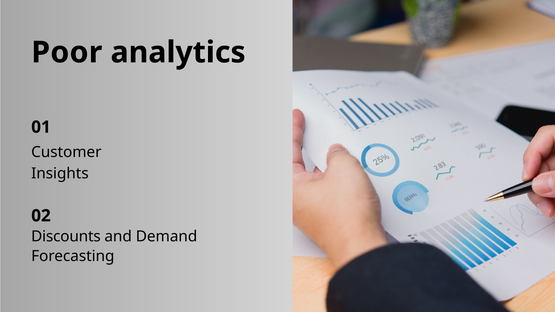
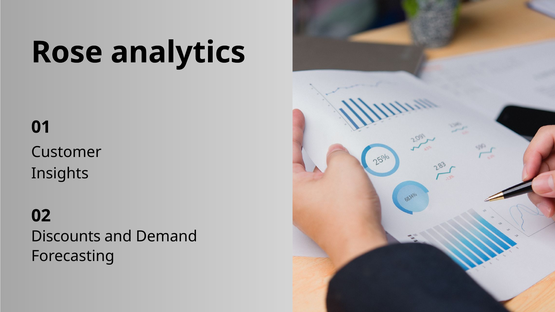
Poor: Poor -> Rose
